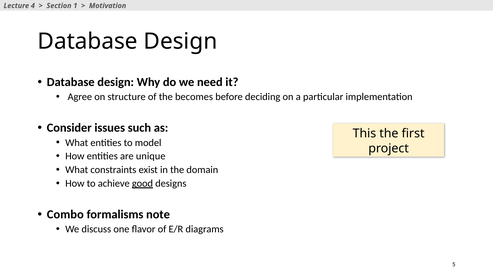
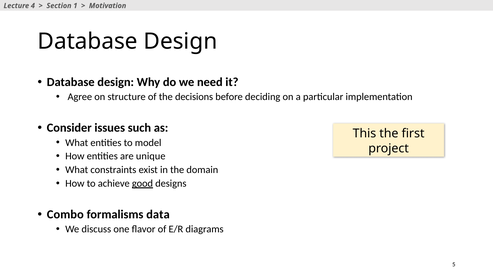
becomes: becomes -> decisions
note: note -> data
